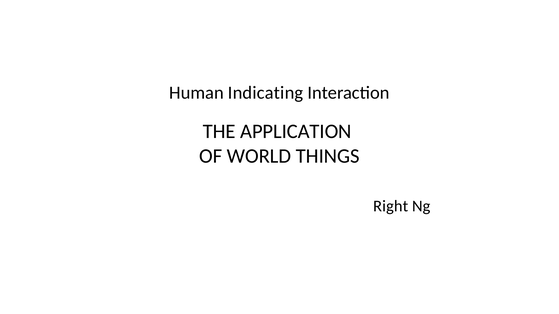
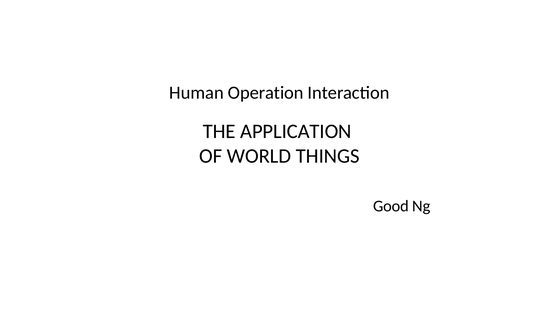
Indicating: Indicating -> Operation
Right: Right -> Good
